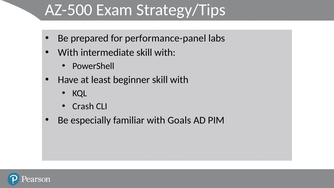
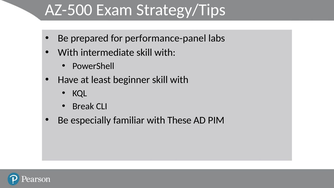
Crash: Crash -> Break
Goals: Goals -> These
